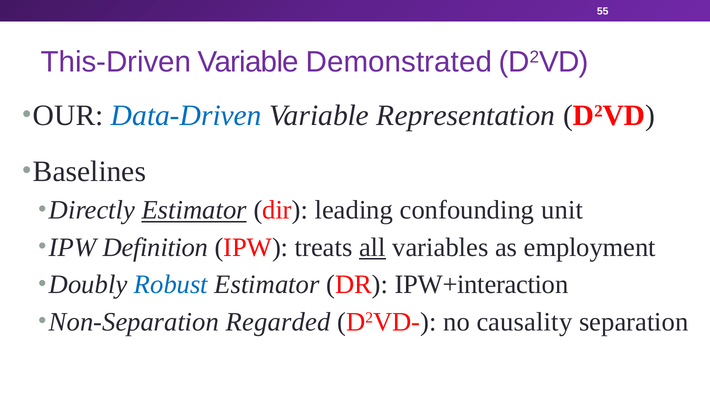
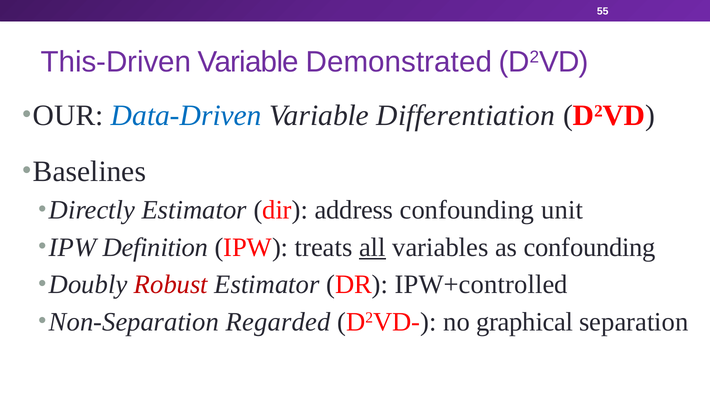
Representation: Representation -> Differentiation
Estimator at (194, 210) underline: present -> none
leading: leading -> address
as employment: employment -> confounding
Robust colour: blue -> red
IPW+interaction: IPW+interaction -> IPW+controlled
causality: causality -> graphical
